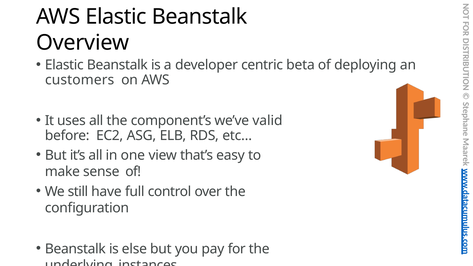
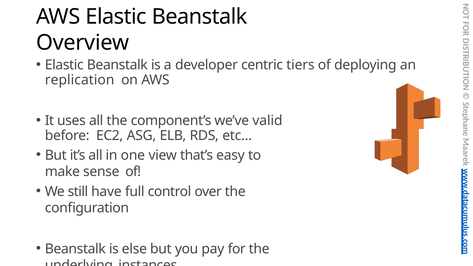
beta: beta -> tiers
customers: customers -> replication
